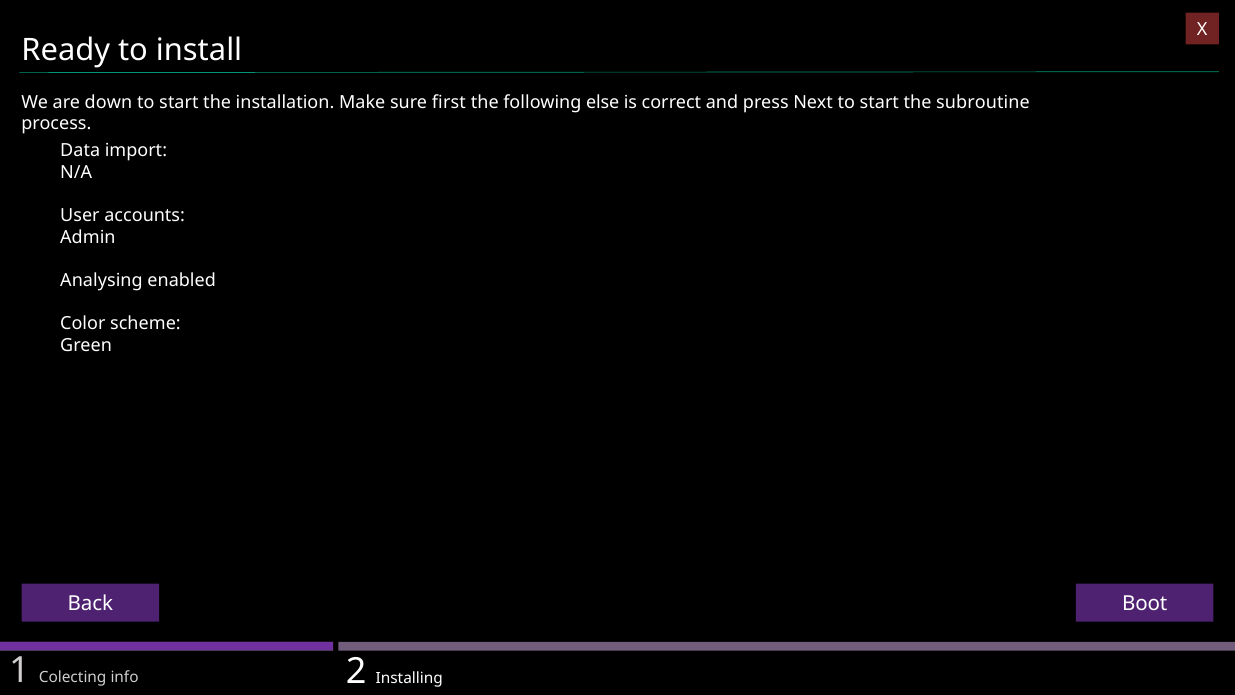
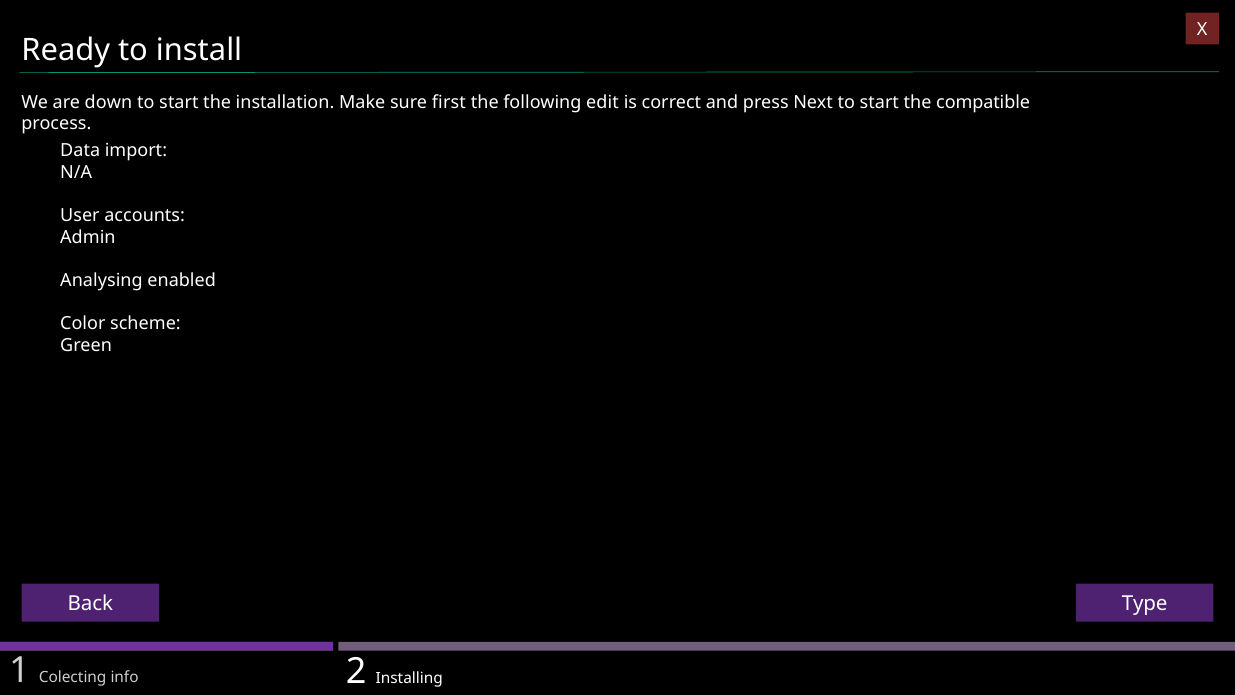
else: else -> edit
subroutine: subroutine -> compatible
Boot: Boot -> Type
